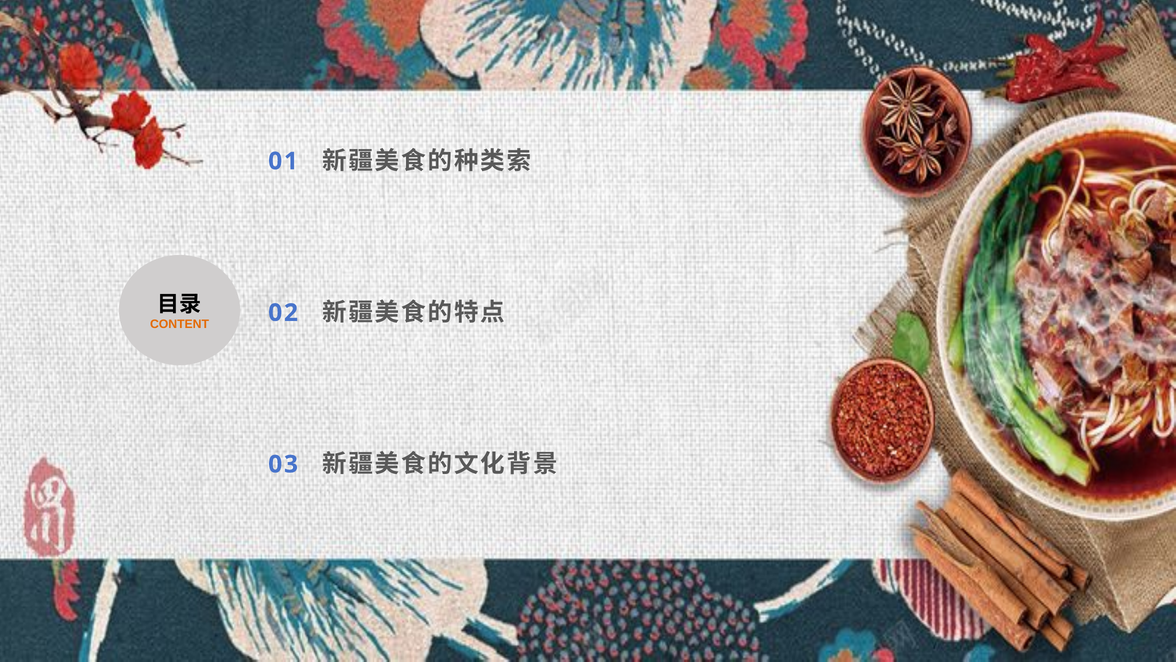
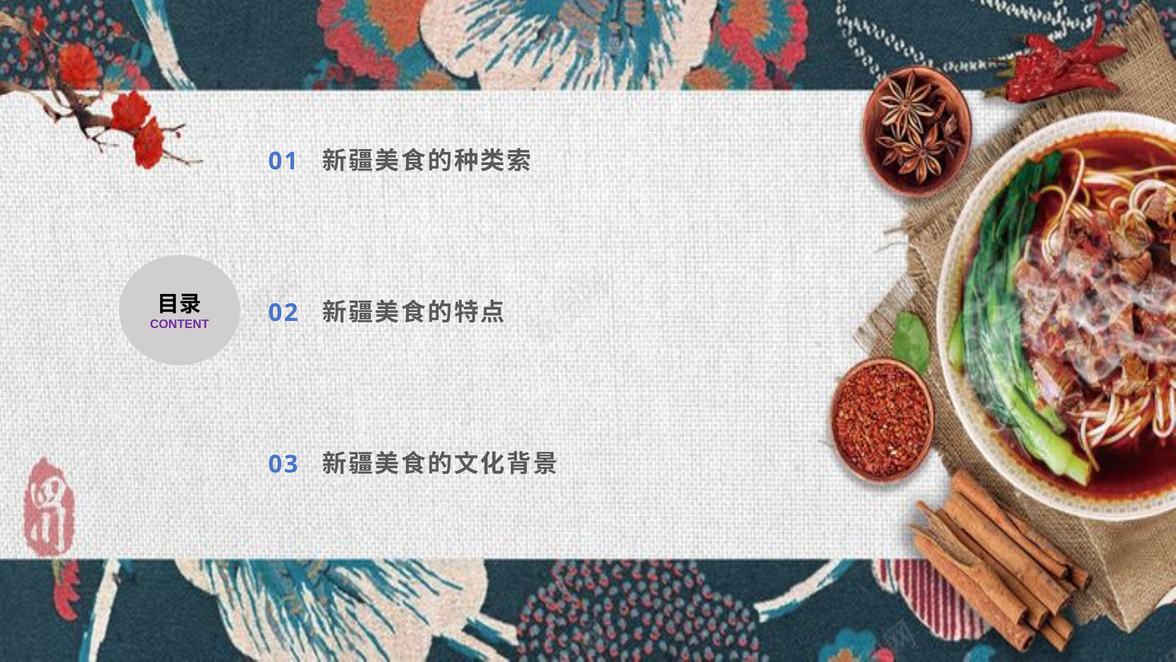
CONTENT colour: orange -> purple
